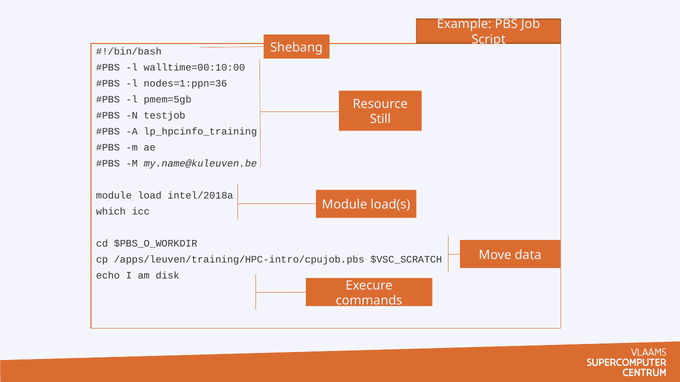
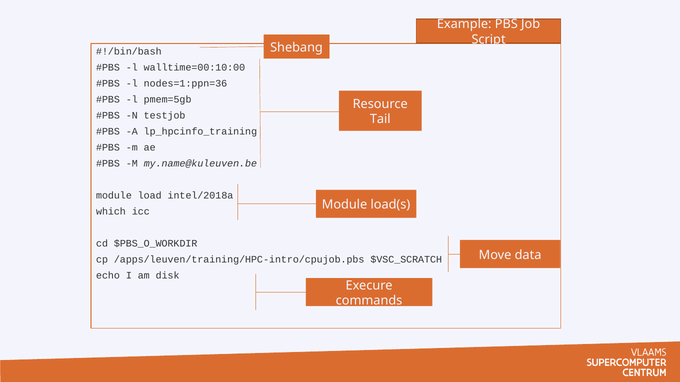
Still: Still -> Tail
